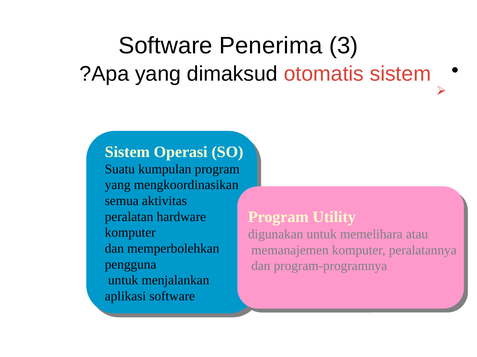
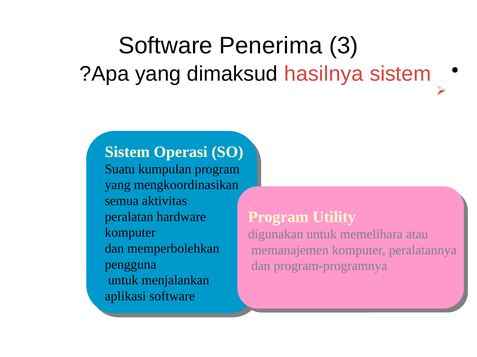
otomatis: otomatis -> hasilnya
